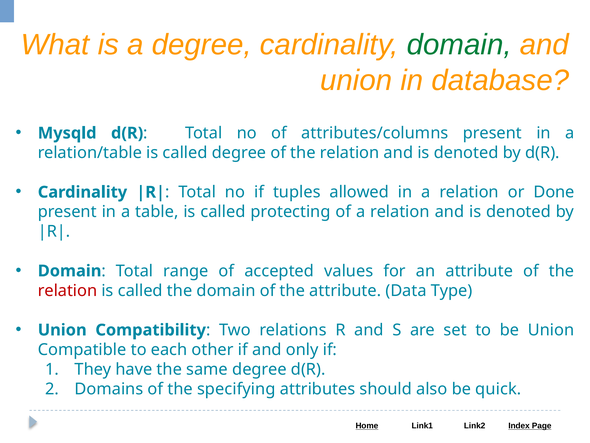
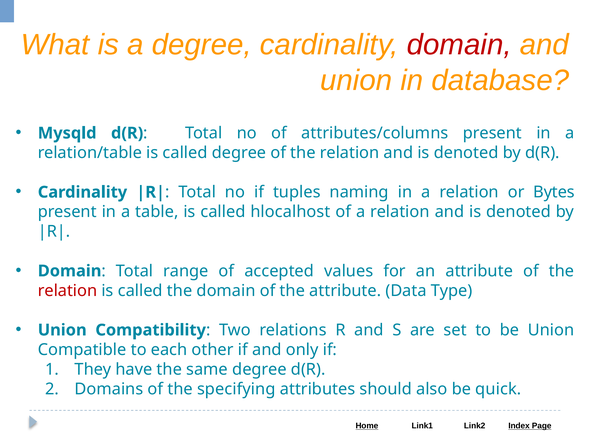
domain at (459, 45) colour: green -> red
allowed: allowed -> naming
Done: Done -> Bytes
protecting: protecting -> hlocalhost
